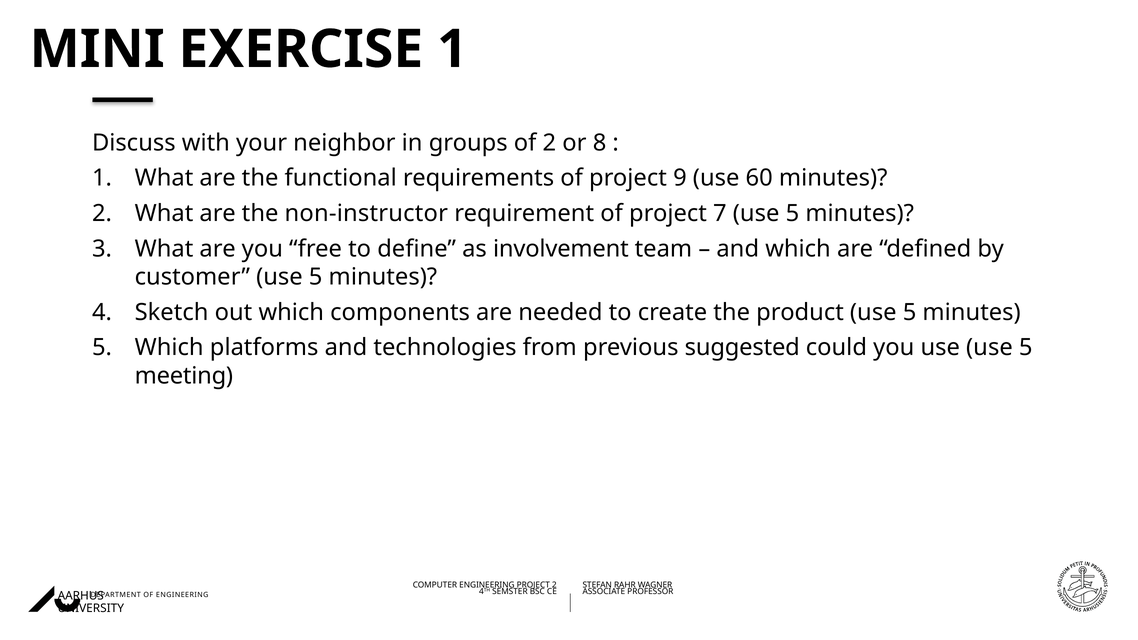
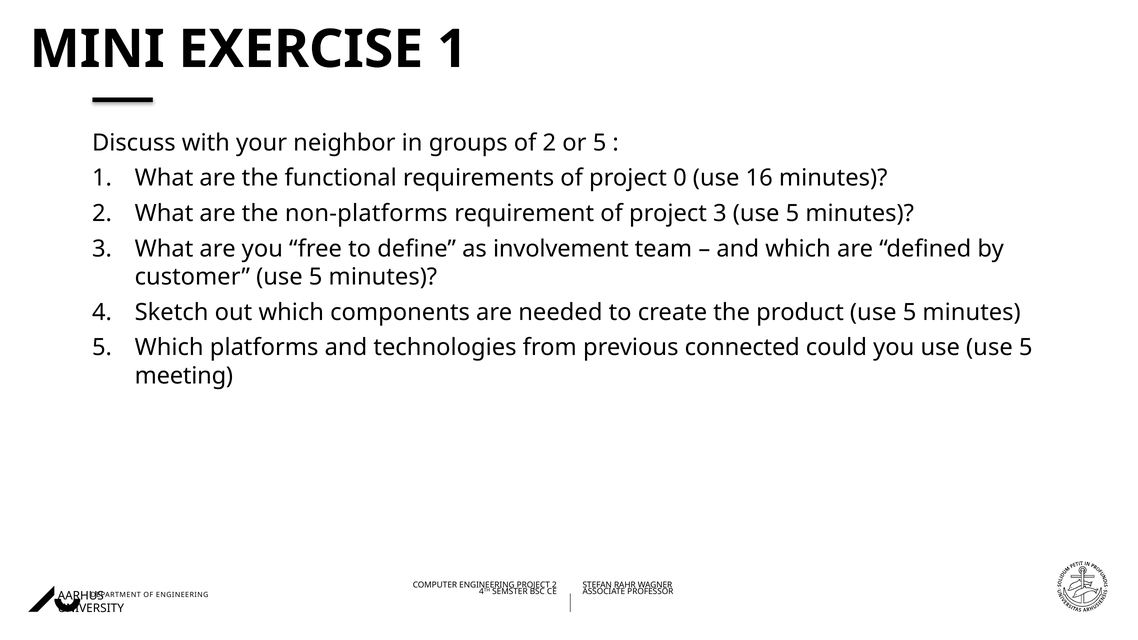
or 8: 8 -> 5
9: 9 -> 0
60: 60 -> 16
non-instructor: non-instructor -> non-platforms
project 7: 7 -> 3
suggested: suggested -> connected
